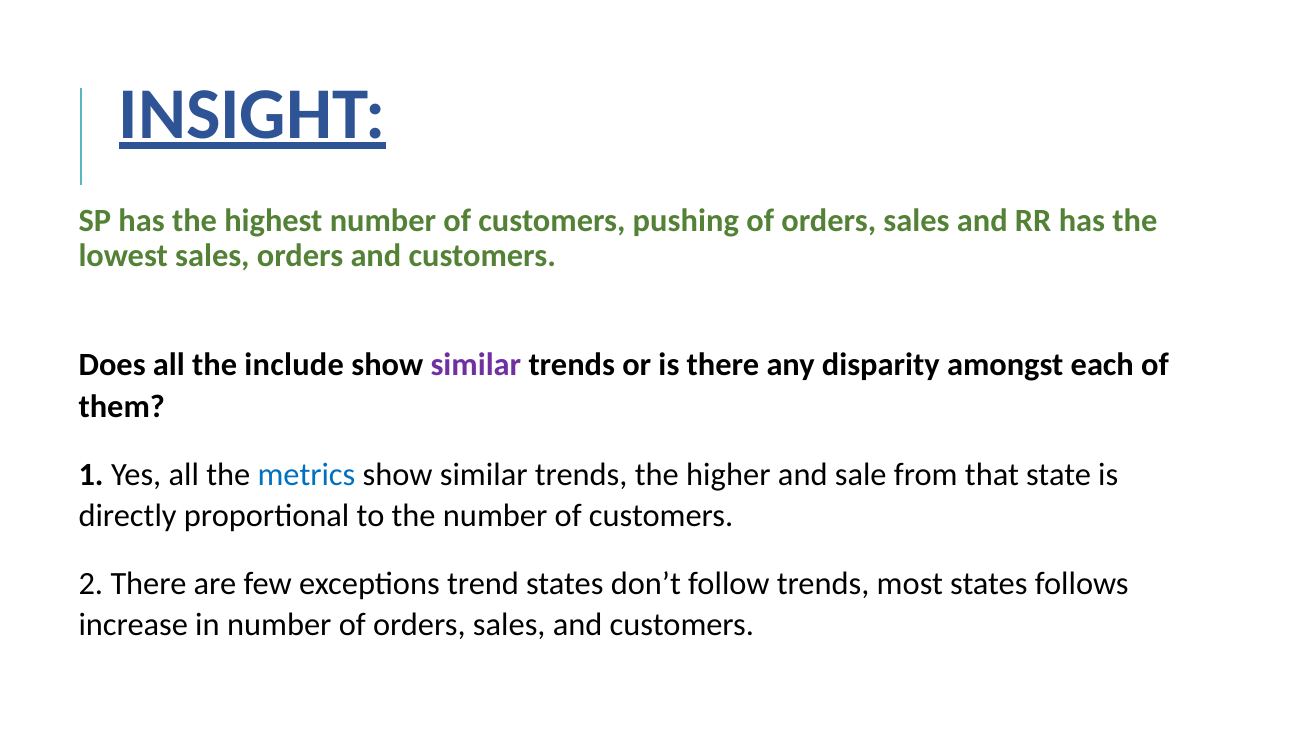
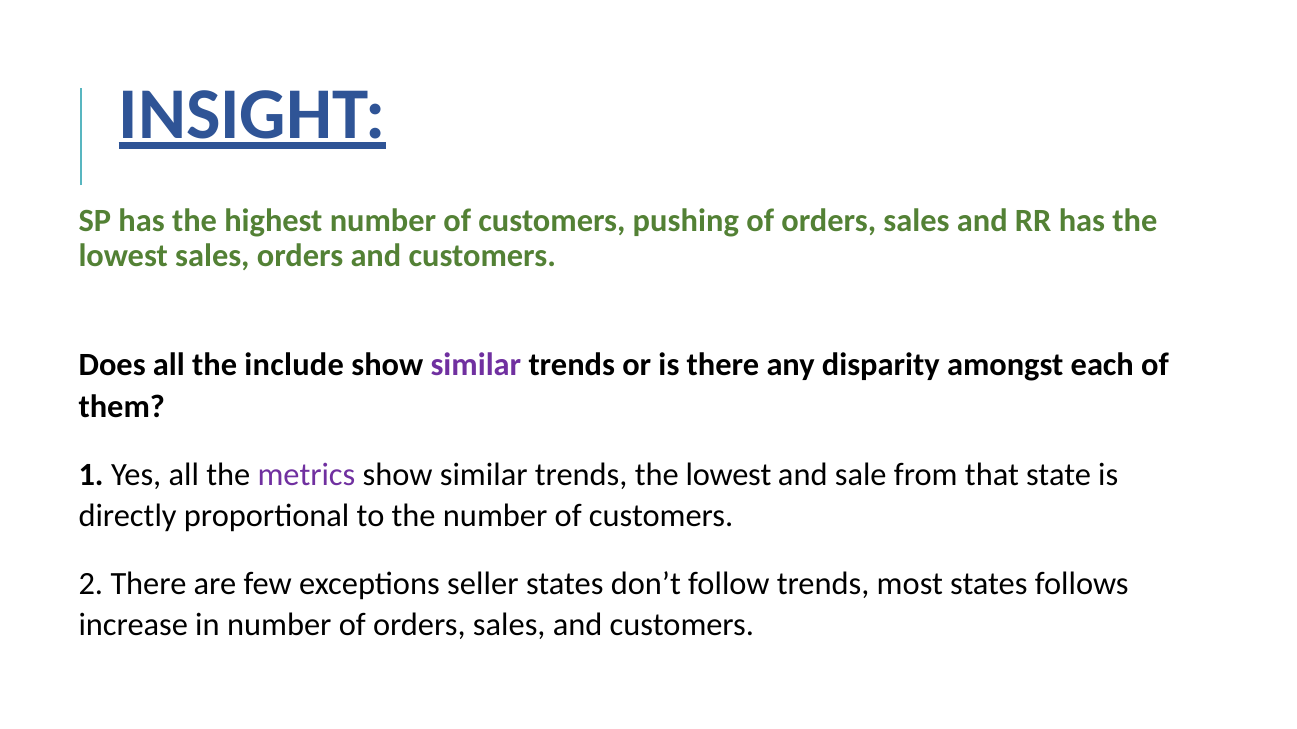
metrics colour: blue -> purple
trends the higher: higher -> lowest
trend: trend -> seller
